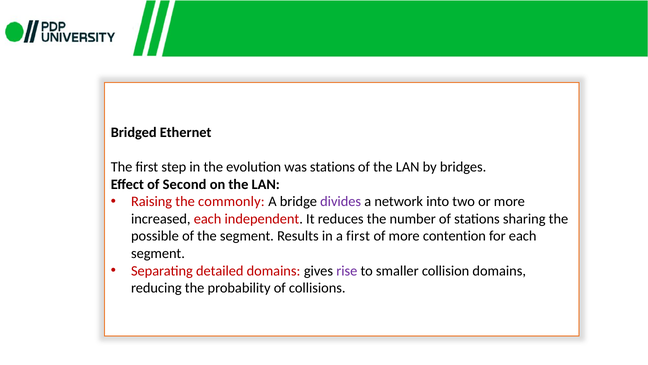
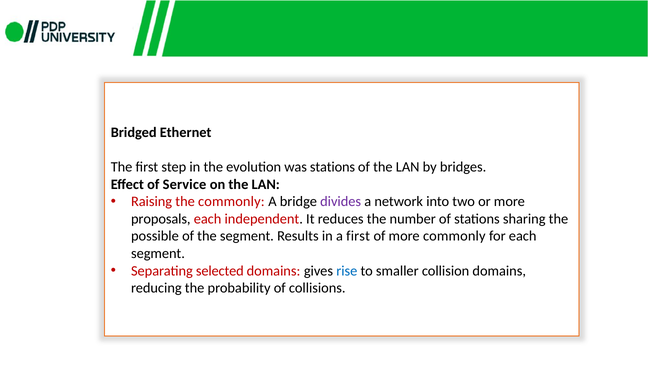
Second: Second -> Service
increased: increased -> proposals
more contention: contention -> commonly
detailed: detailed -> selected
rise colour: purple -> blue
